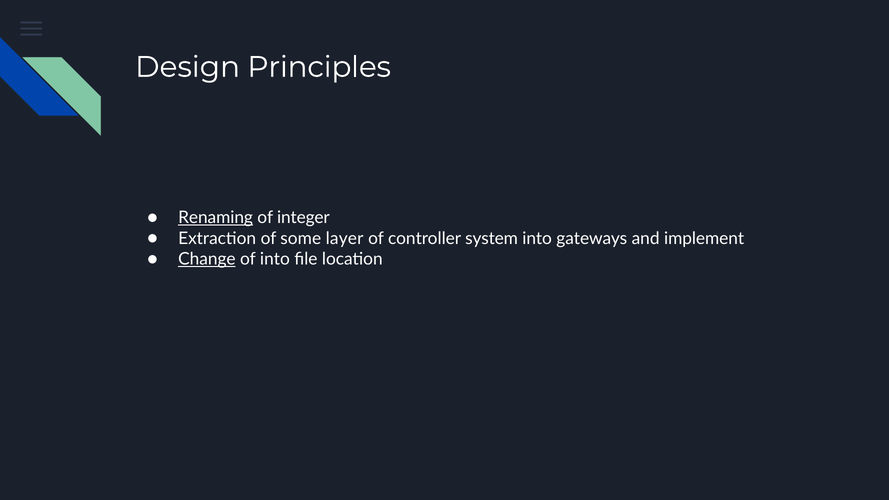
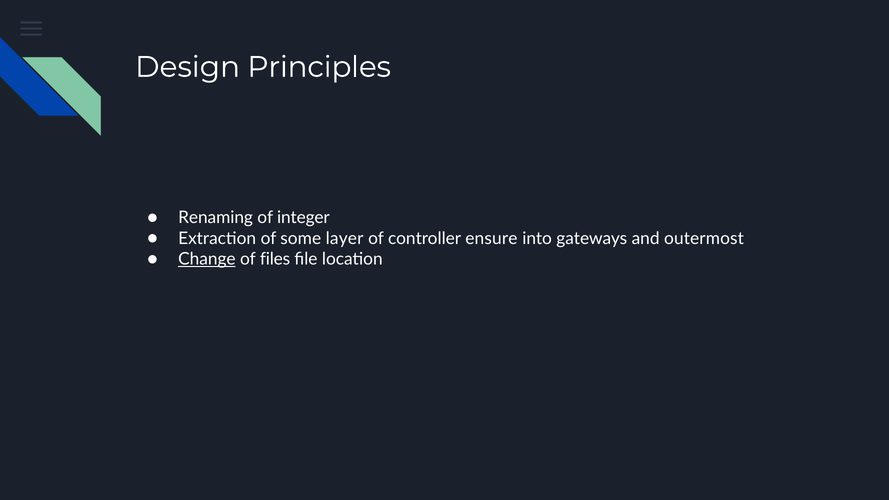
Renaming underline: present -> none
system: system -> ensure
implement: implement -> outermost
of into: into -> files
